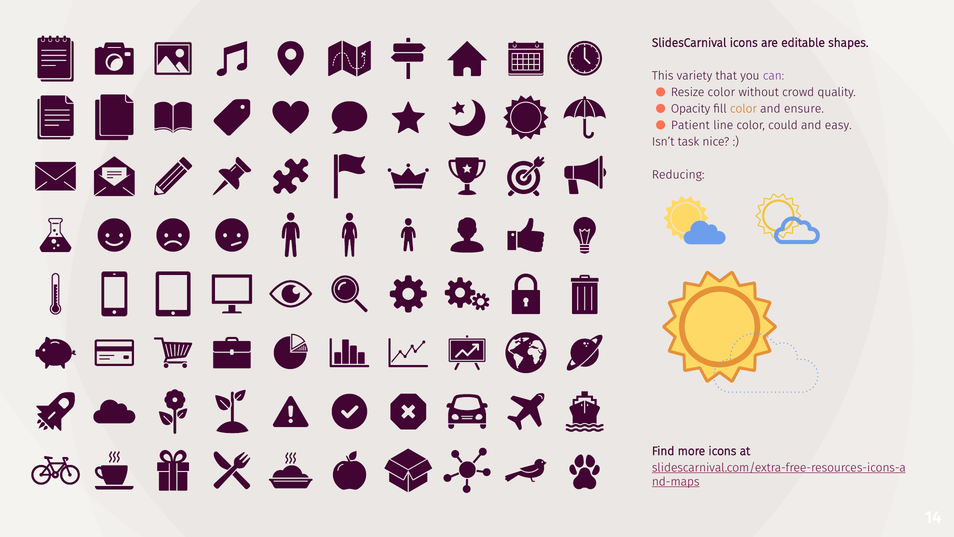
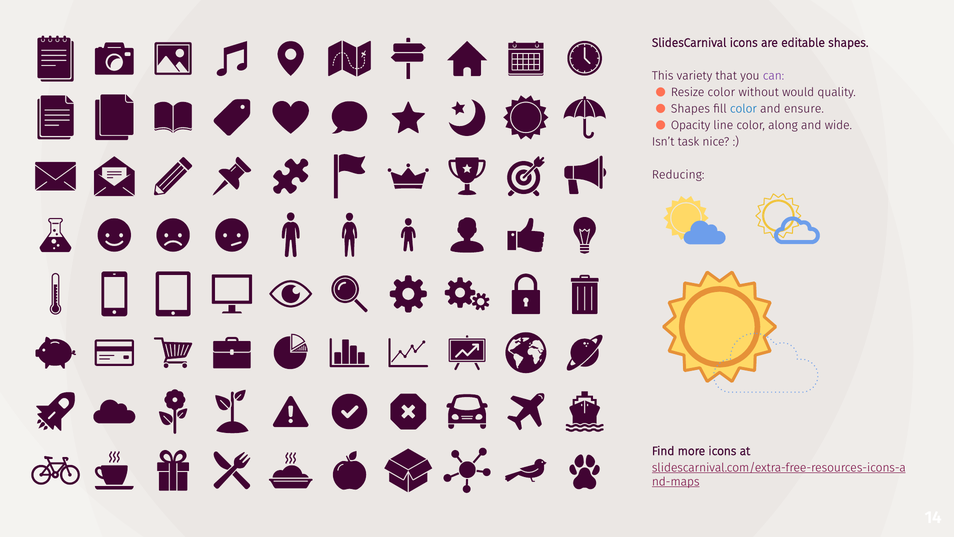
crowd: crowd -> would
Opacity at (691, 109): Opacity -> Shapes
color at (743, 109) colour: orange -> blue
Patient: Patient -> Opacity
could: could -> along
easy: easy -> wide
